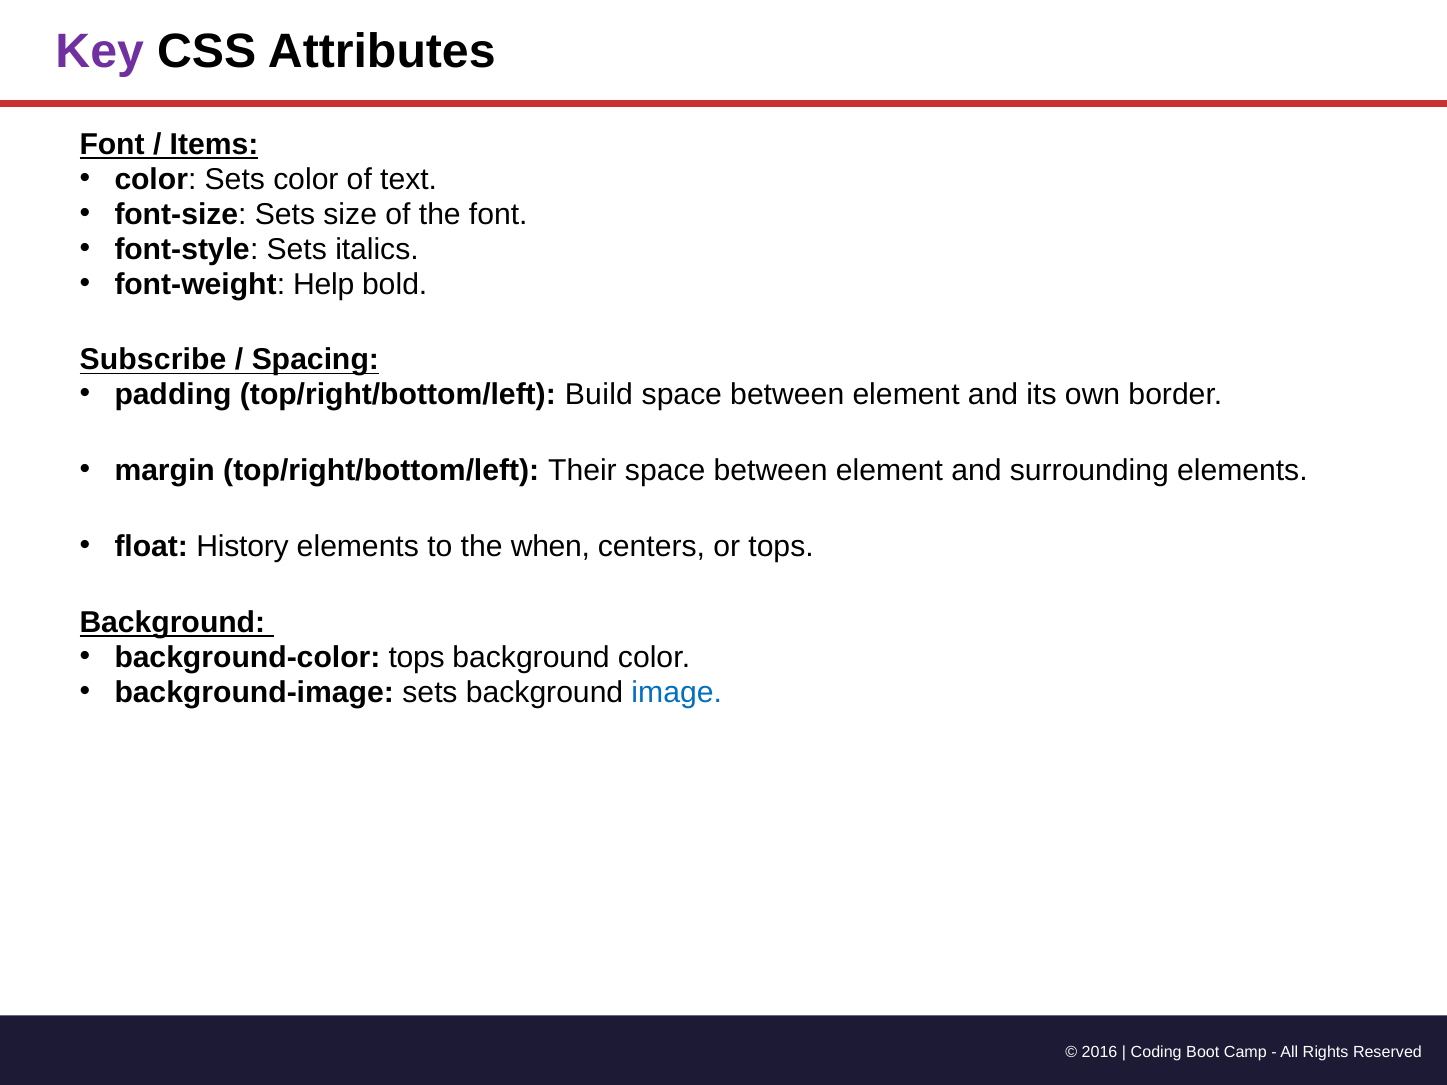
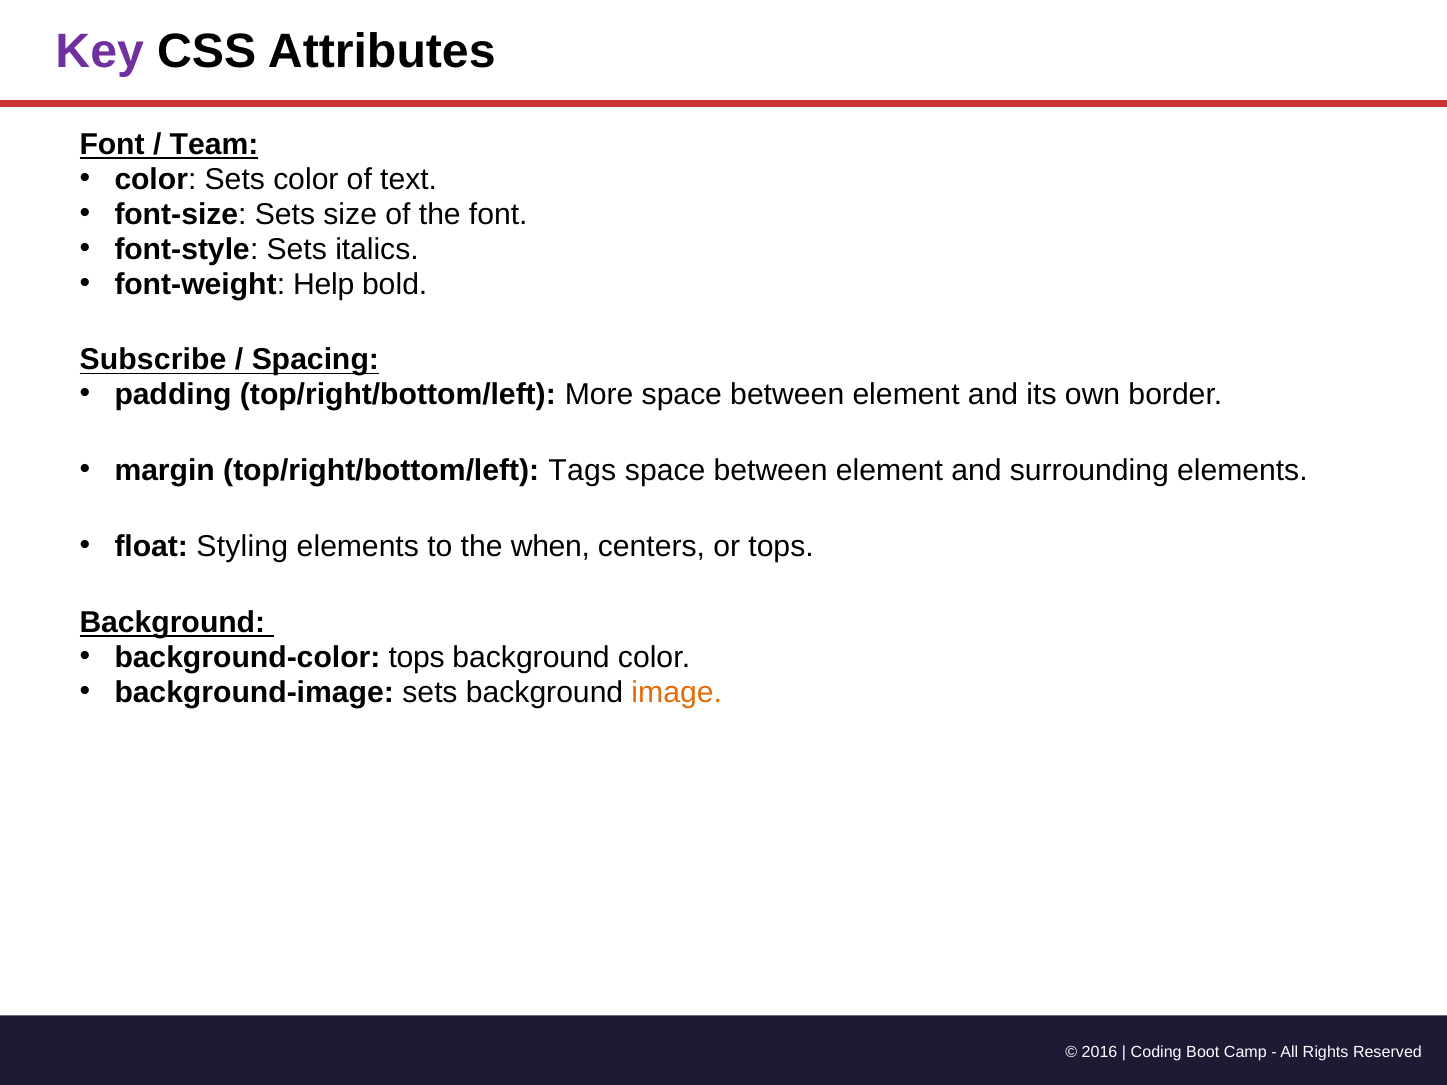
Items: Items -> Team
Build: Build -> More
Their: Their -> Tags
History: History -> Styling
image colour: blue -> orange
